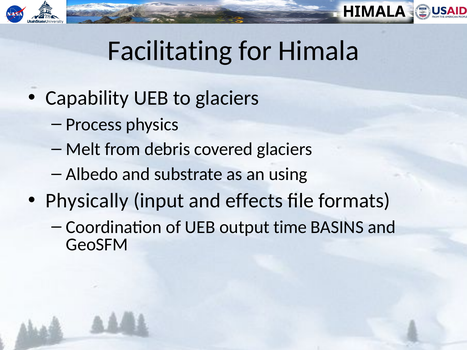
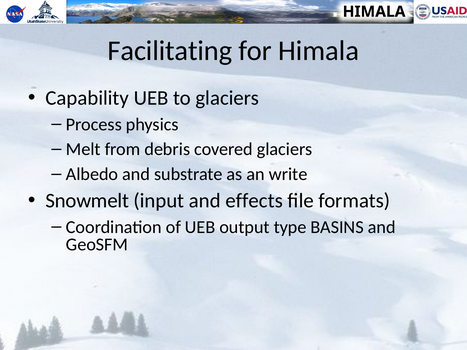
using: using -> write
Physically: Physically -> Snowmelt
time: time -> type
